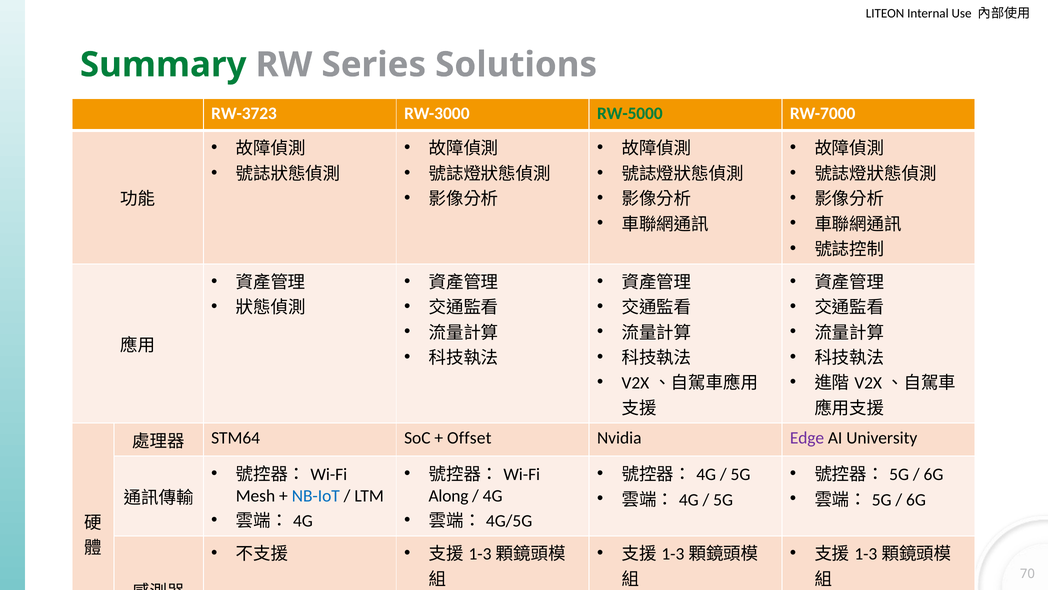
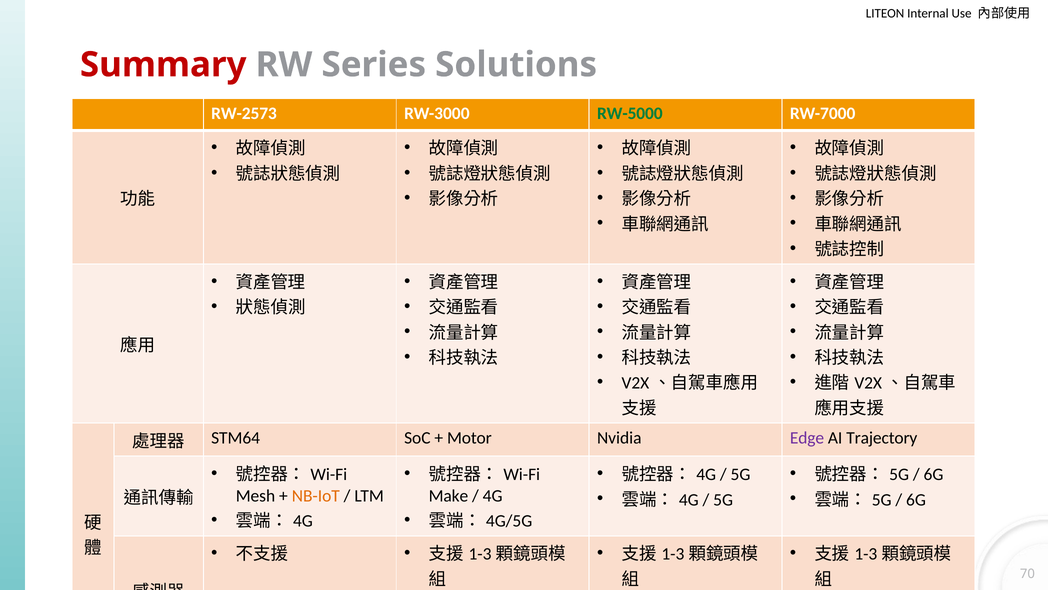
Summary colour: green -> red
RW-3723: RW-3723 -> RW-2573
Offset: Offset -> Motor
University: University -> Trajectory
NB-IoT colour: blue -> orange
Along: Along -> Make
